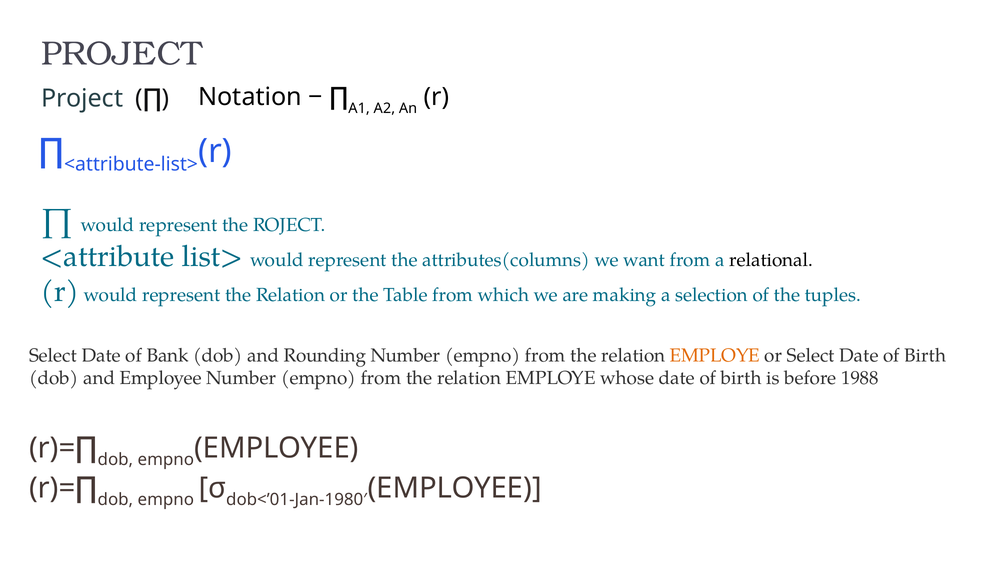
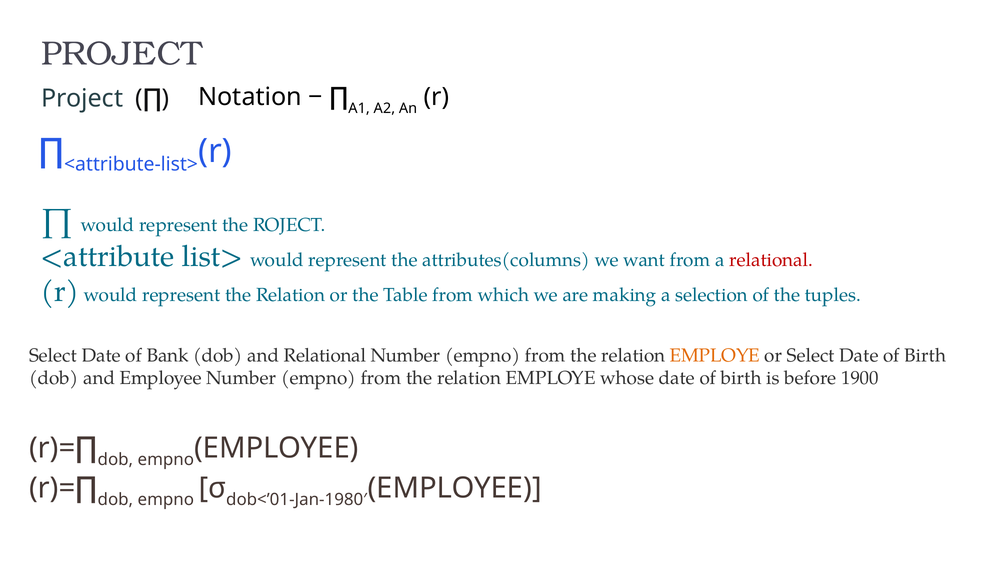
relational at (771, 260) colour: black -> red
and Rounding: Rounding -> Relational
1988: 1988 -> 1900
